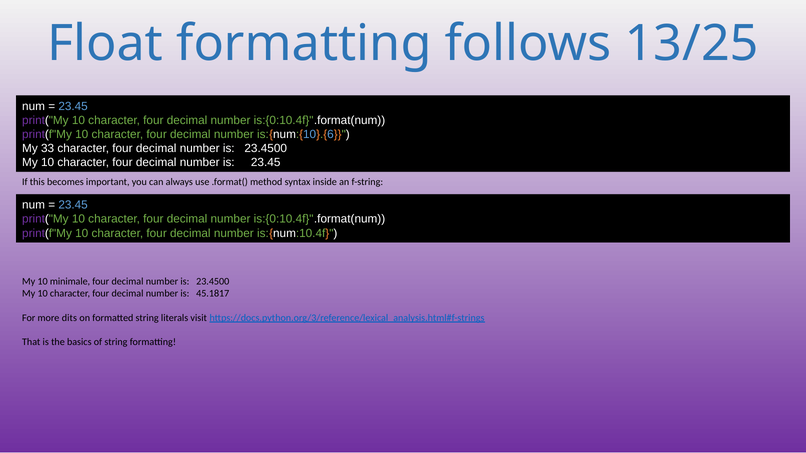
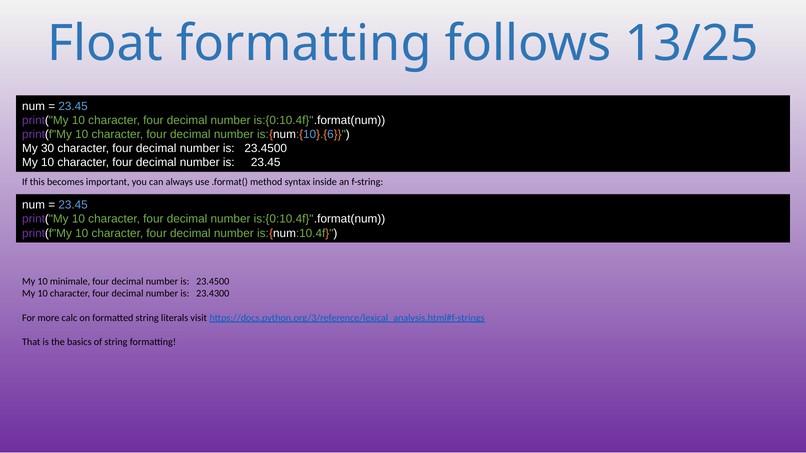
33: 33 -> 30
45.1817: 45.1817 -> 23.4300
dits: dits -> calc
